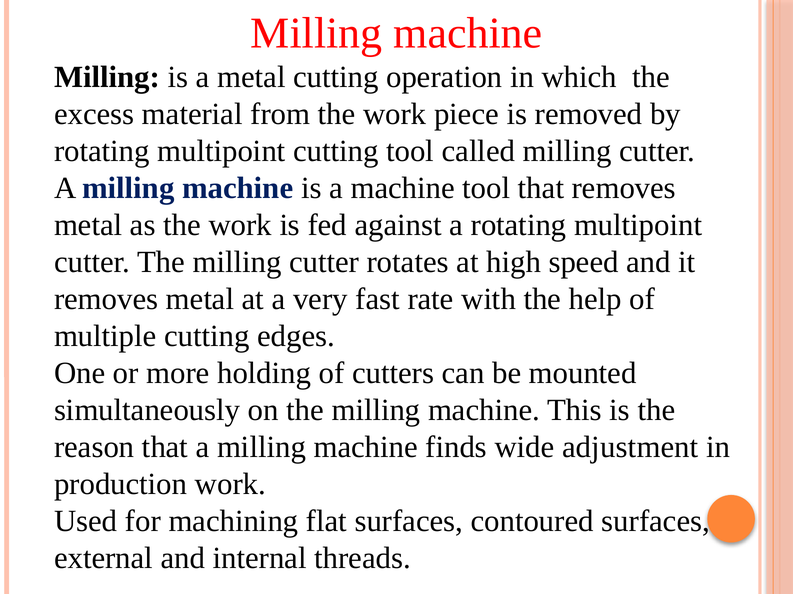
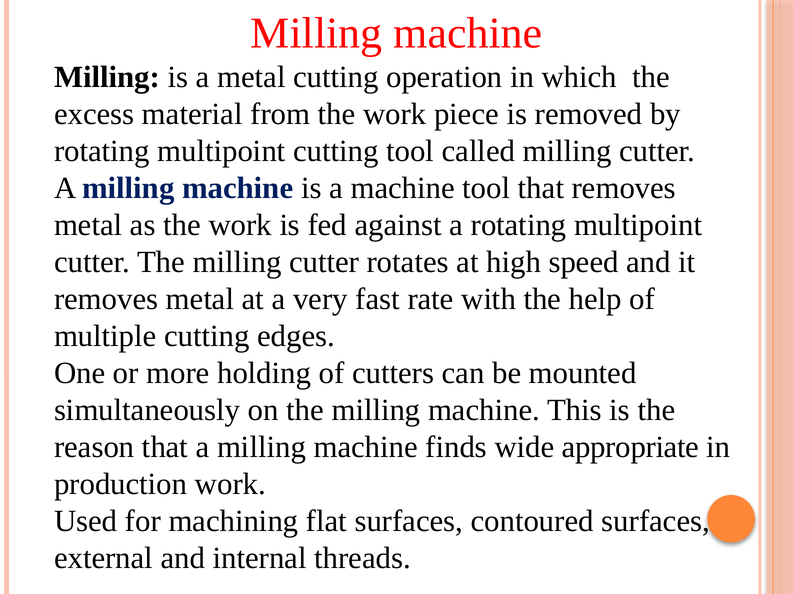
adjustment: adjustment -> appropriate
